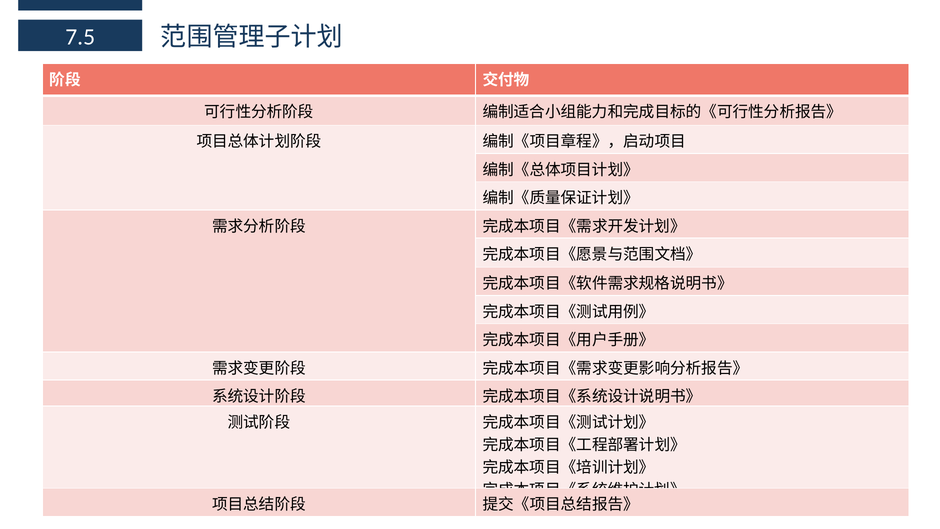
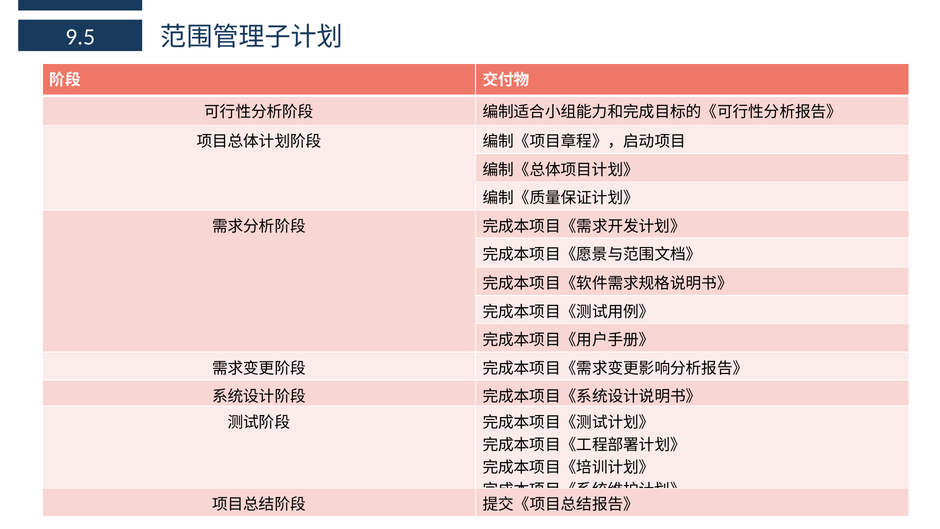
7.5: 7.5 -> 9.5
